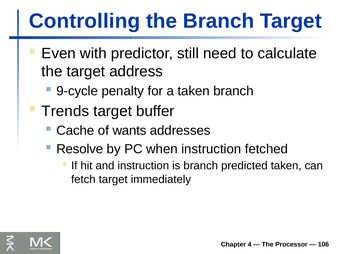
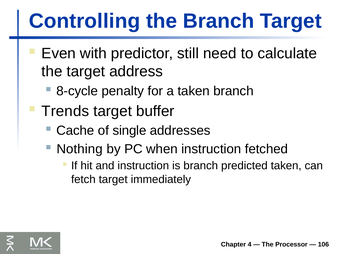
9-cycle: 9-cycle -> 8-cycle
wants: wants -> single
Resolve: Resolve -> Nothing
